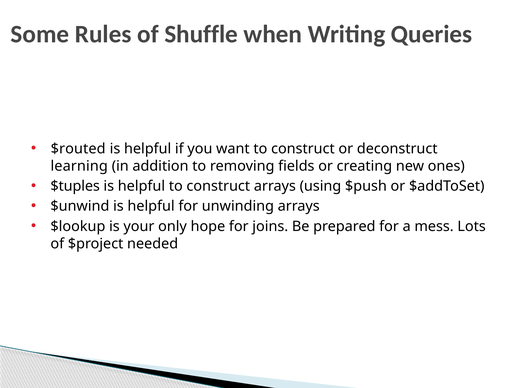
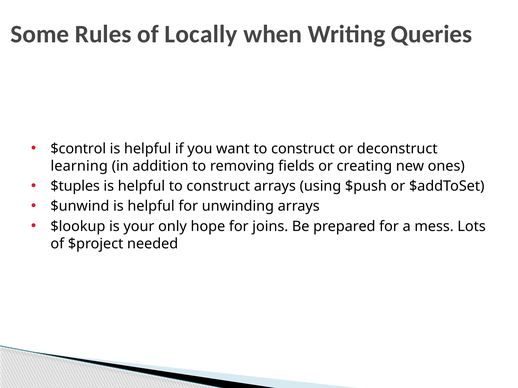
Shuffle: Shuffle -> Locally
$routed: $routed -> $control
